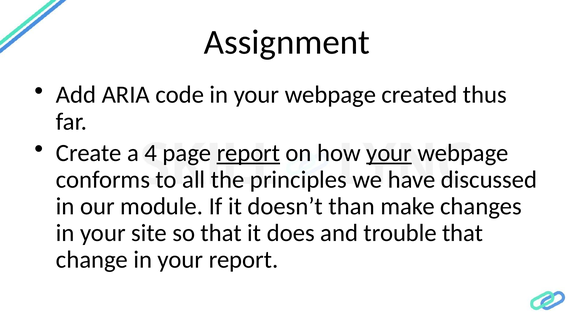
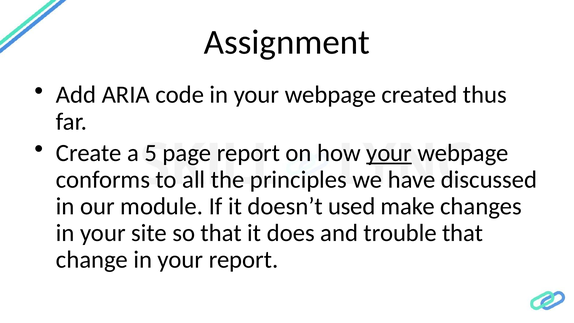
4: 4 -> 5
report at (248, 153) underline: present -> none
than: than -> used
